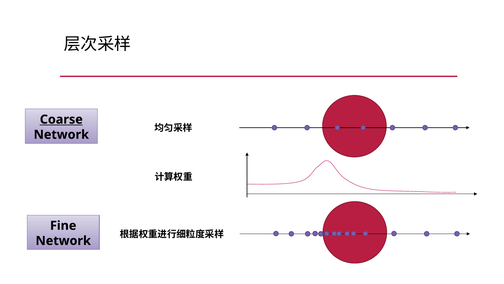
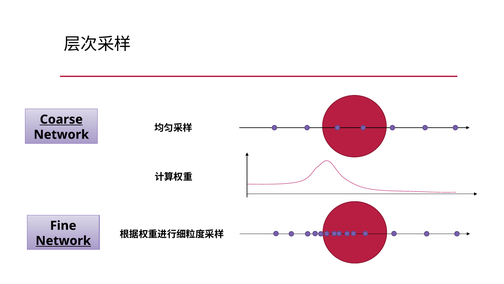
Network at (63, 240) underline: none -> present
